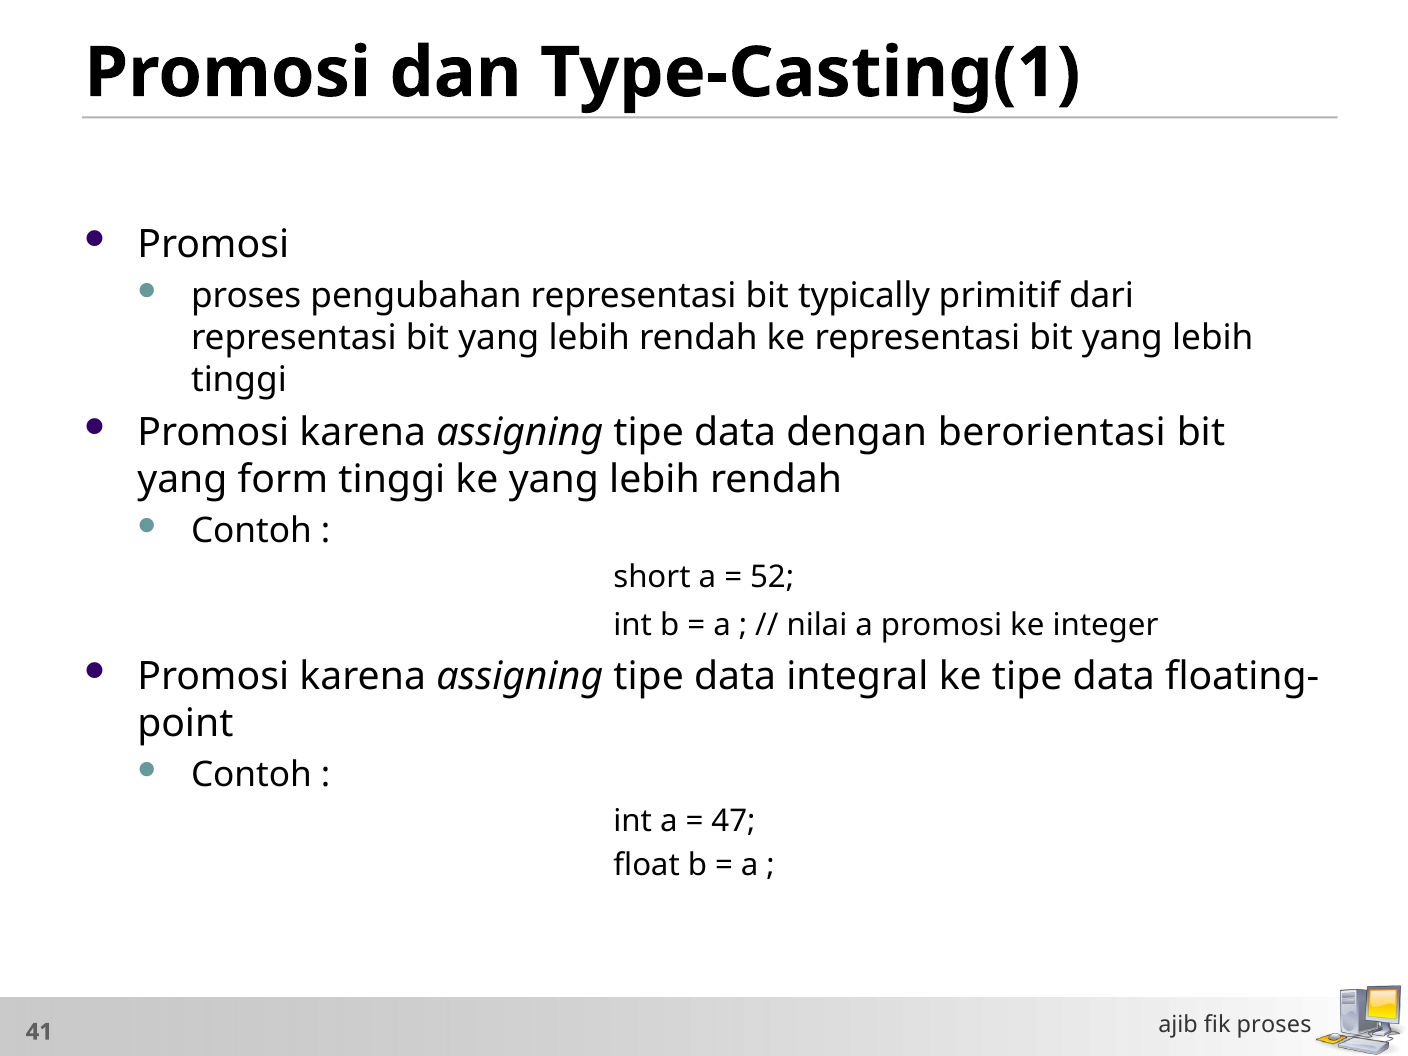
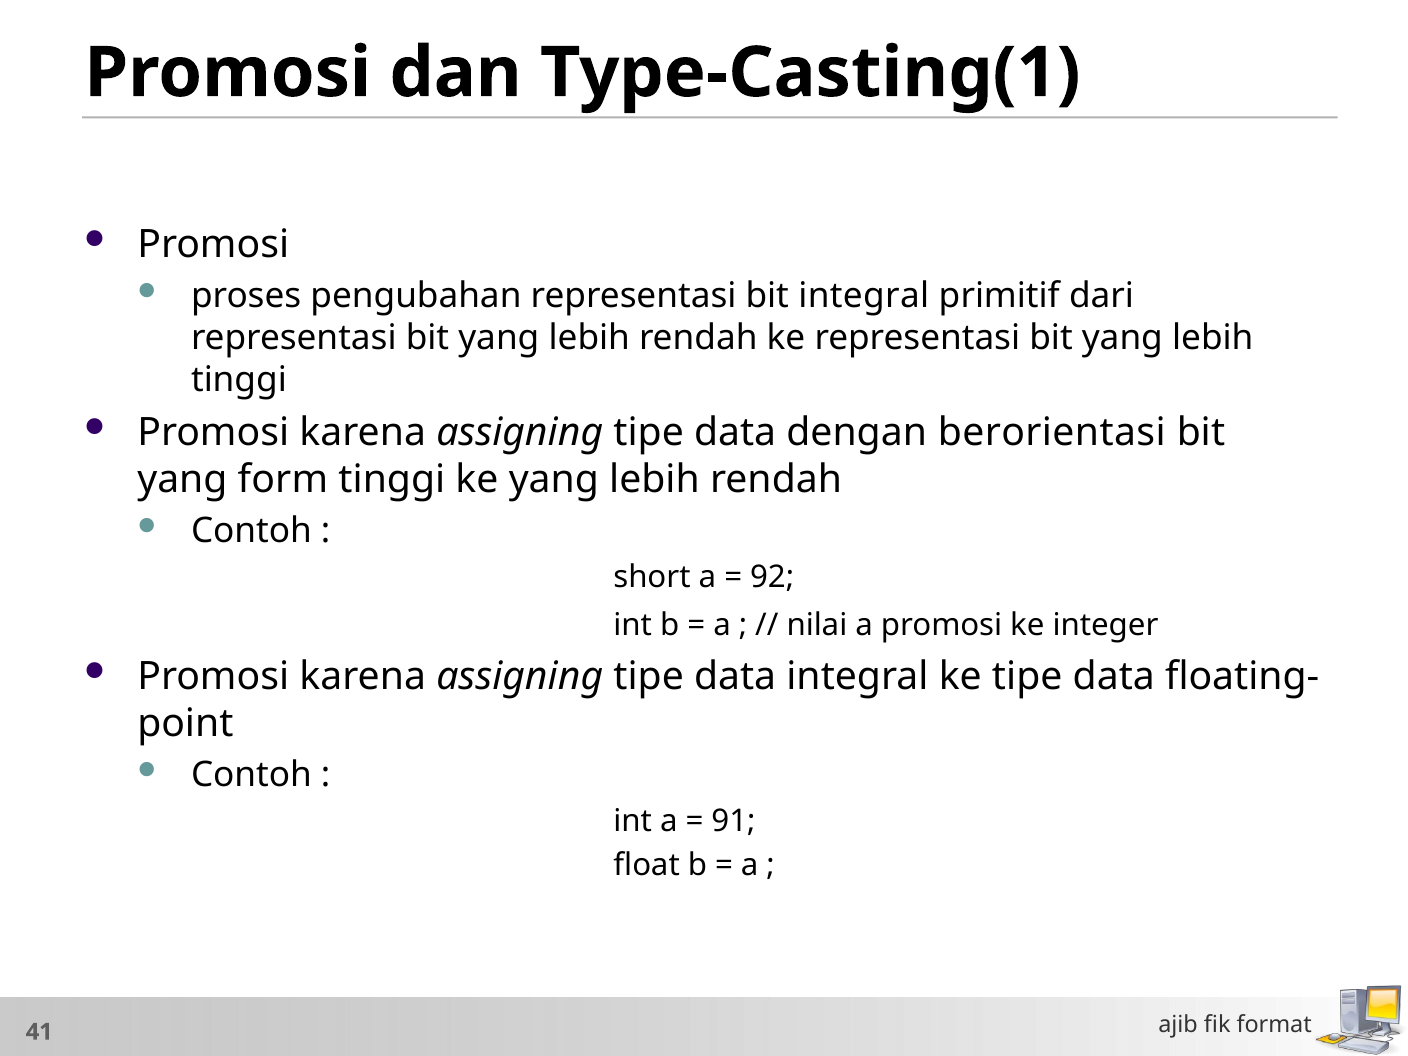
bit typically: typically -> integral
52: 52 -> 92
47: 47 -> 91
fik proses: proses -> format
